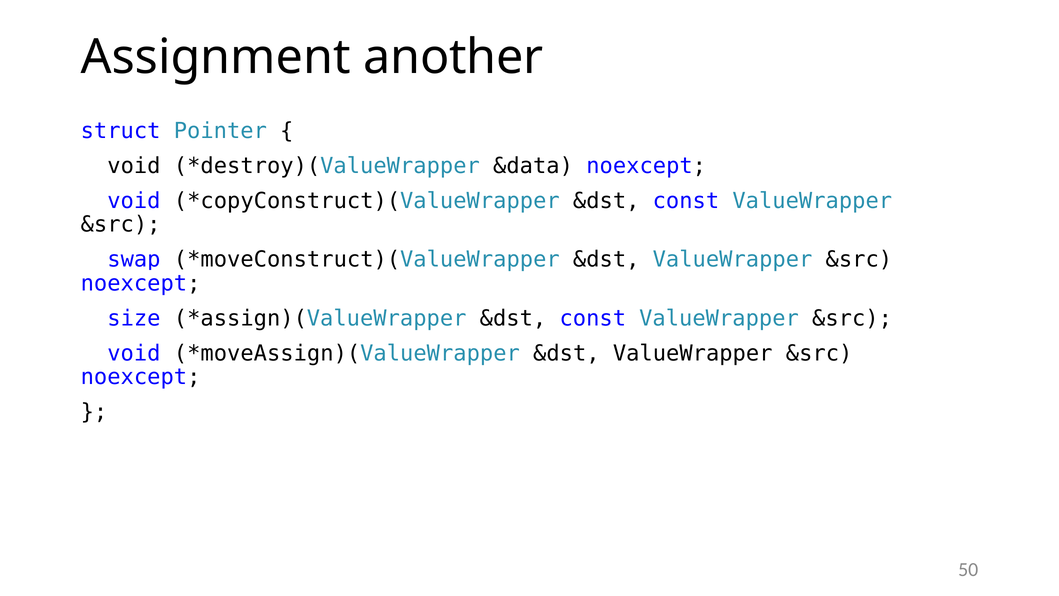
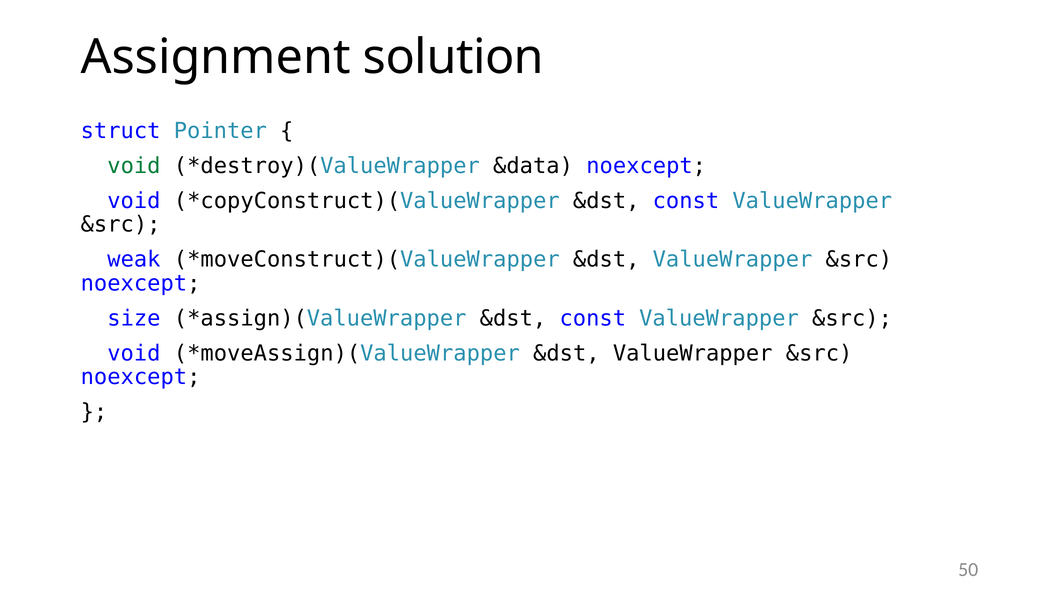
another: another -> solution
void at (134, 166) colour: black -> green
swap: swap -> weak
